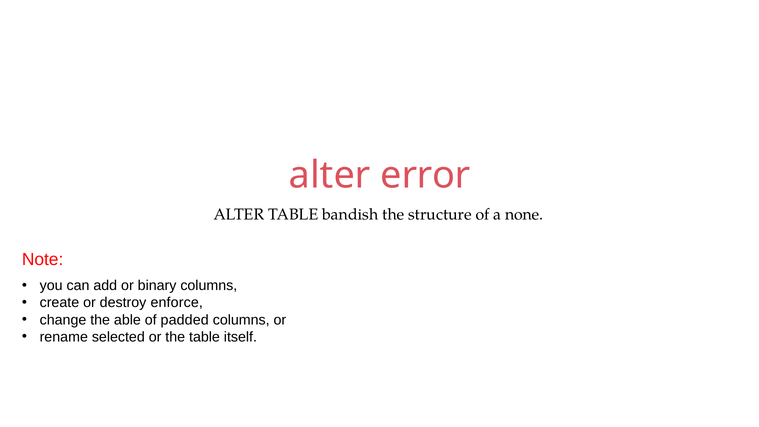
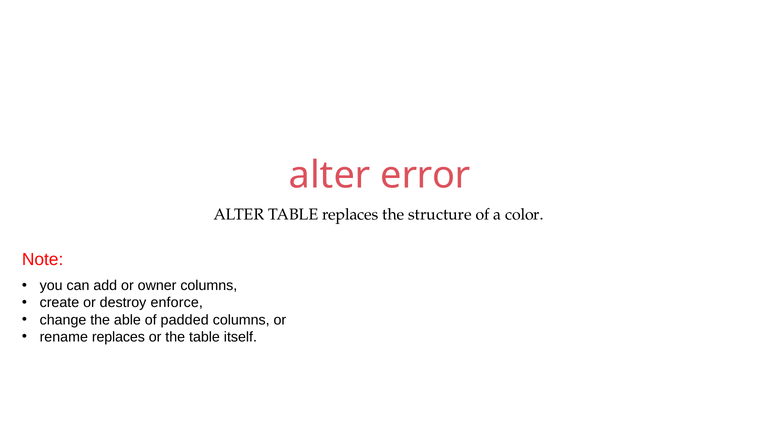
TABLE bandish: bandish -> replaces
none: none -> color
binary: binary -> owner
rename selected: selected -> replaces
